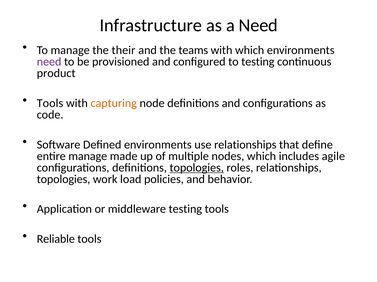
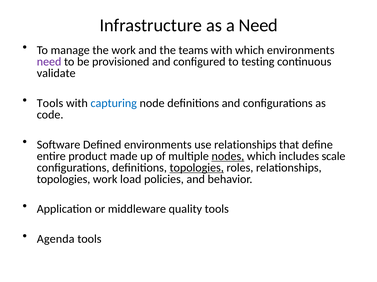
the their: their -> work
product: product -> validate
capturing colour: orange -> blue
entire manage: manage -> product
nodes underline: none -> present
agile: agile -> scale
middleware testing: testing -> quality
Reliable: Reliable -> Agenda
